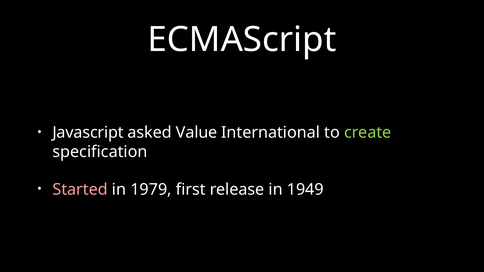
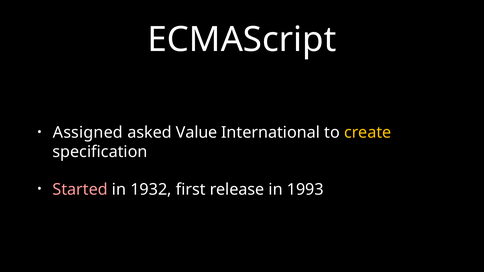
Javascript: Javascript -> Assigned
create colour: light green -> yellow
1979: 1979 -> 1932
1949: 1949 -> 1993
